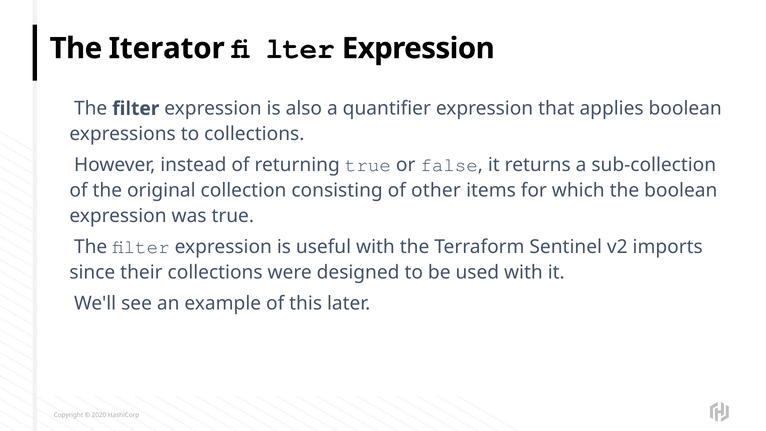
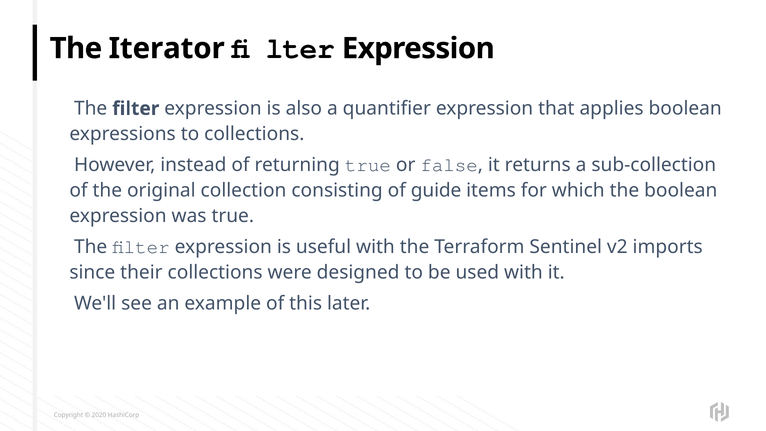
other: other -> guide
